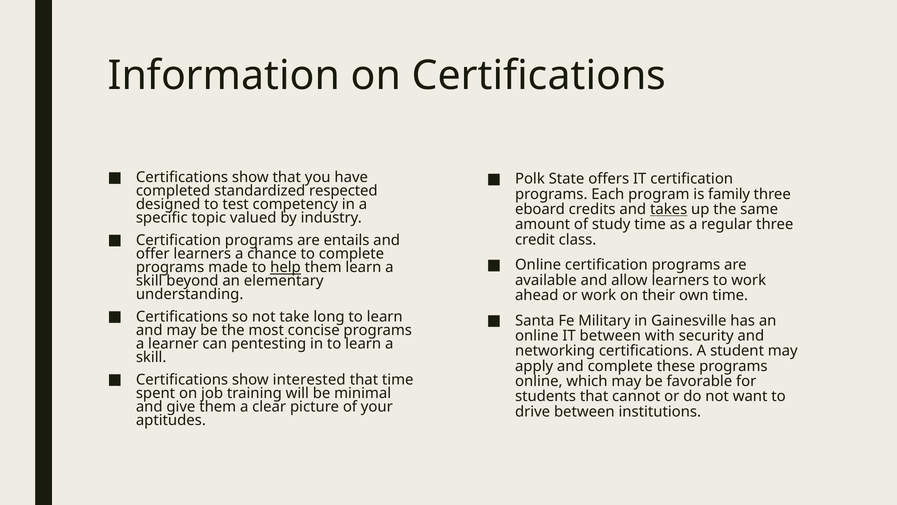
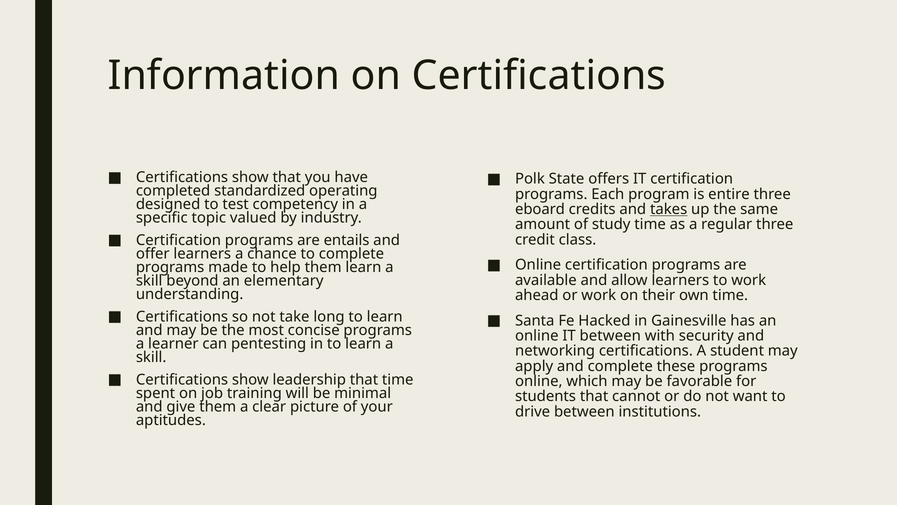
respected: respected -> operating
family: family -> entire
help underline: present -> none
Military: Military -> Hacked
interested: interested -> leadership
